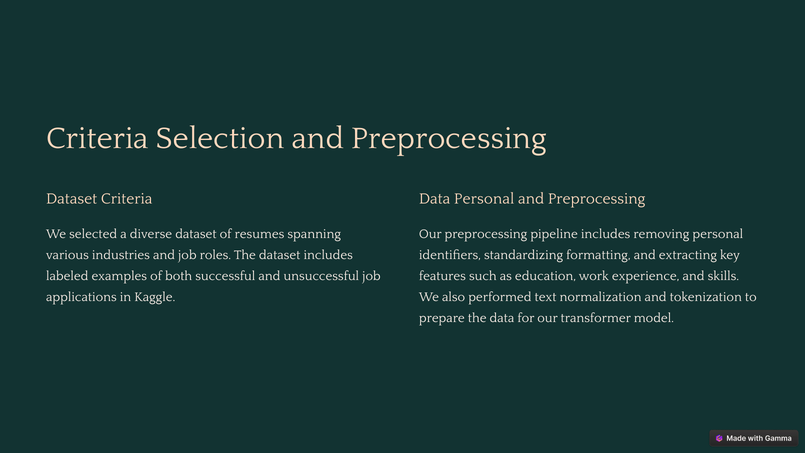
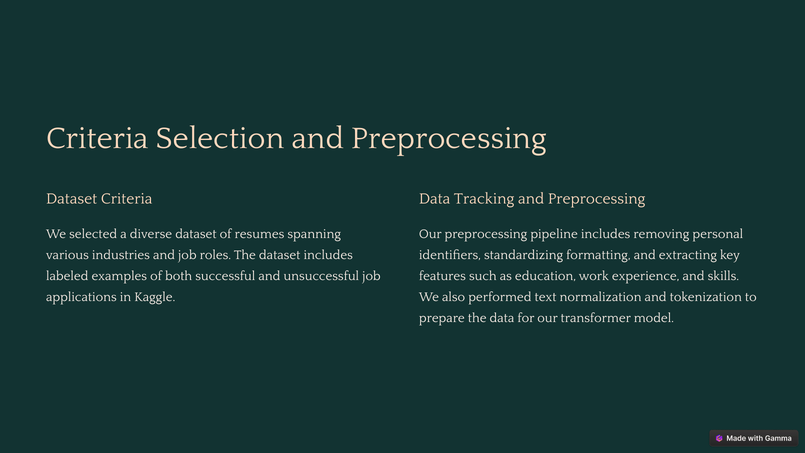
Data Personal: Personal -> Tracking
